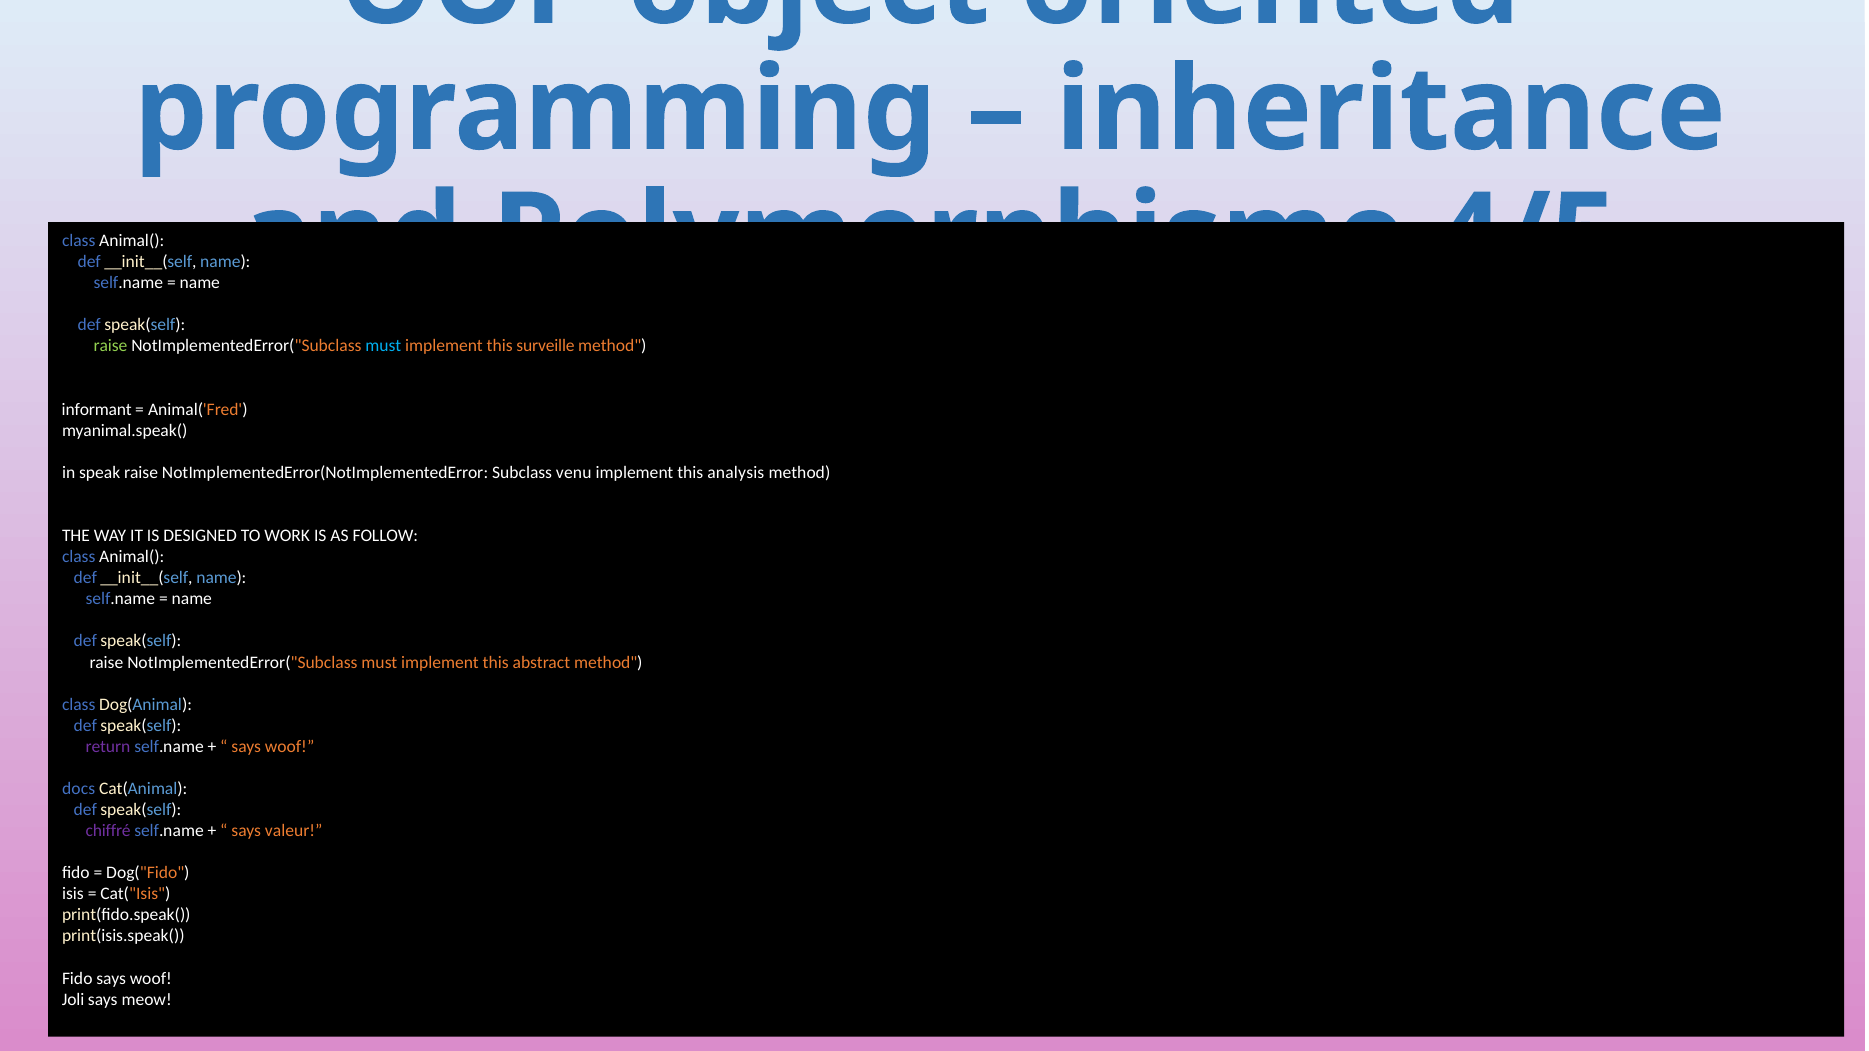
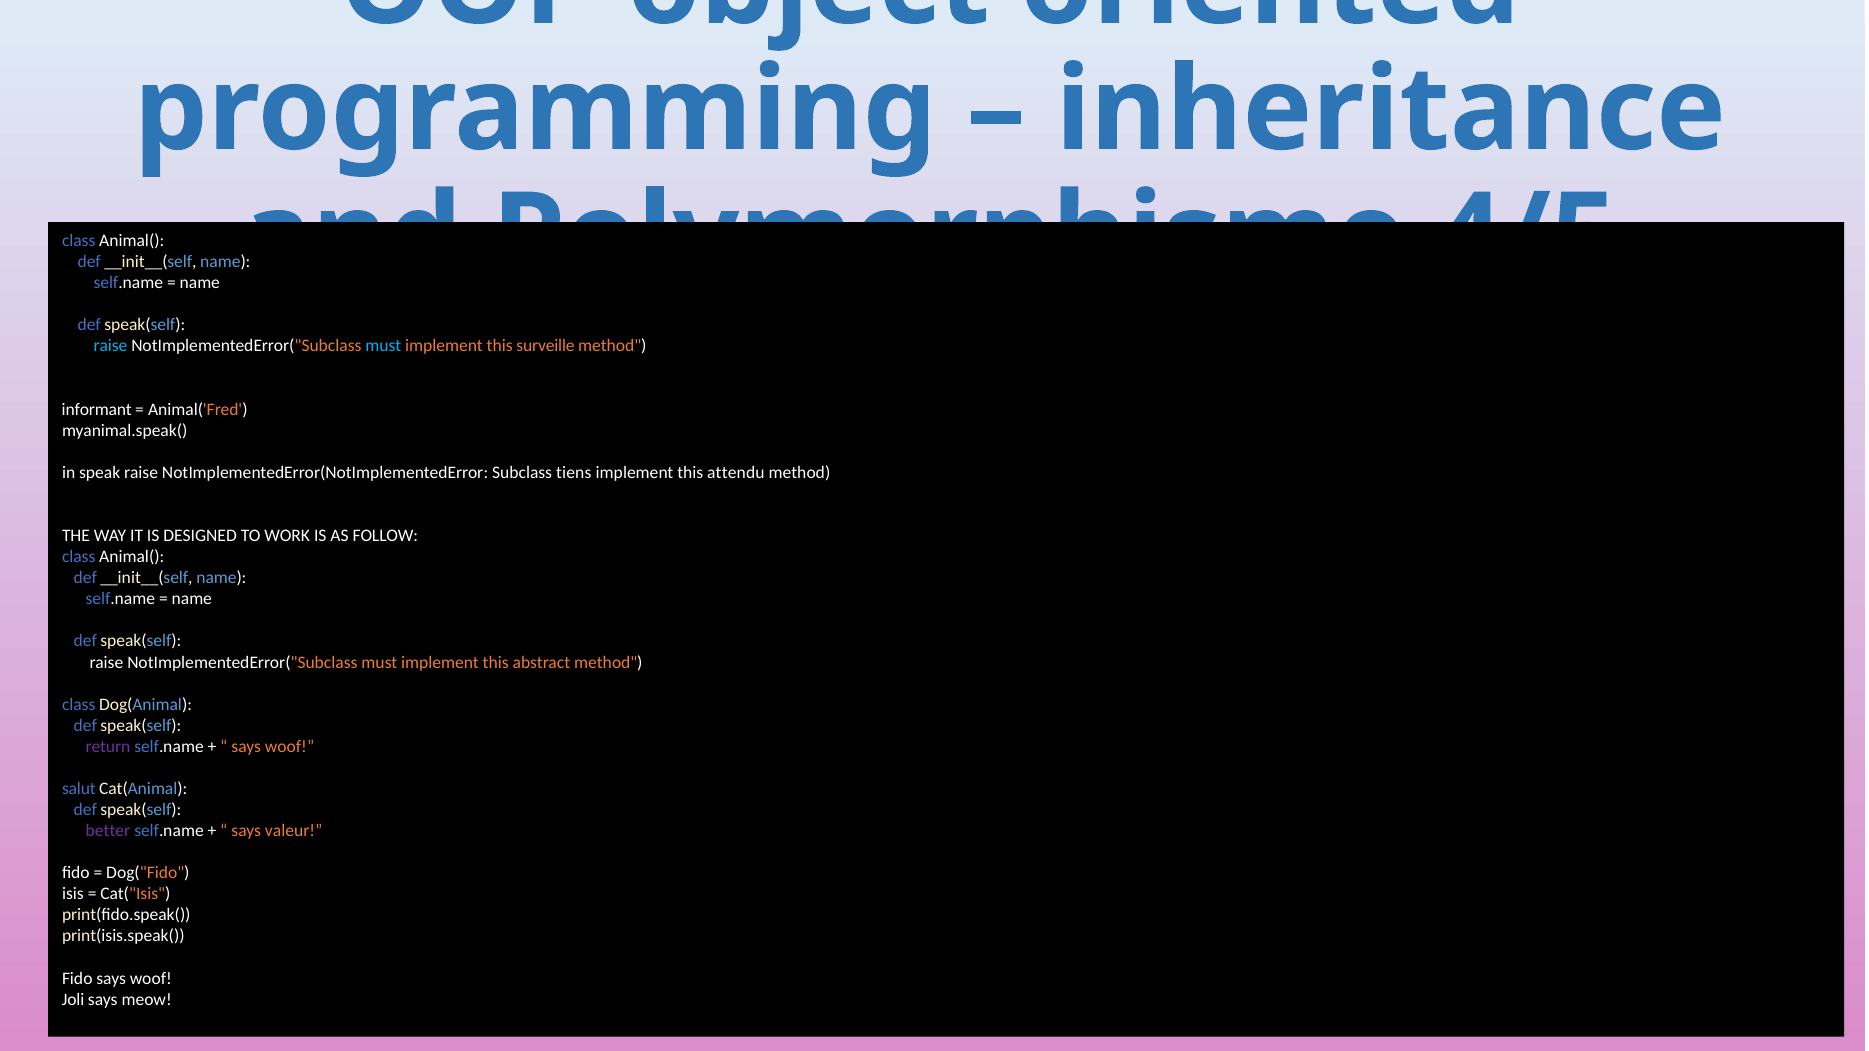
raise at (111, 346) colour: light green -> light blue
venu: venu -> tiens
analysis: analysis -> attendu
docs: docs -> salut
chiffré: chiffré -> better
